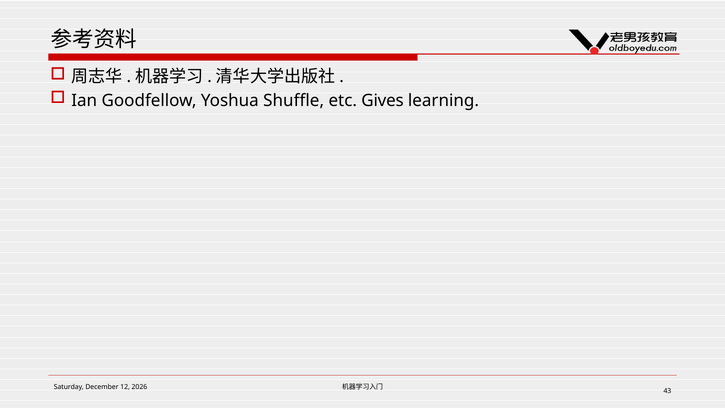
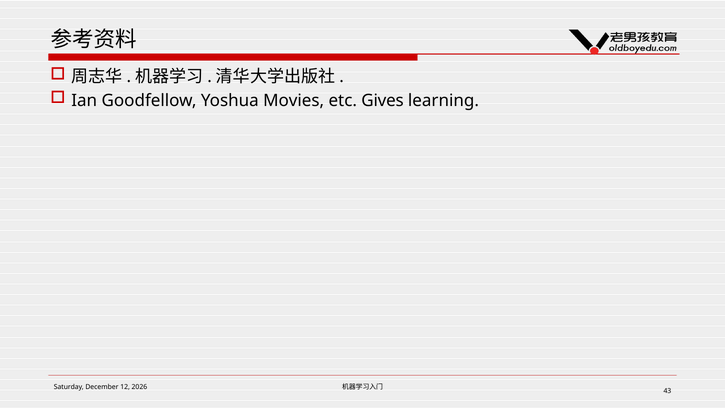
Shuffle: Shuffle -> Movies
